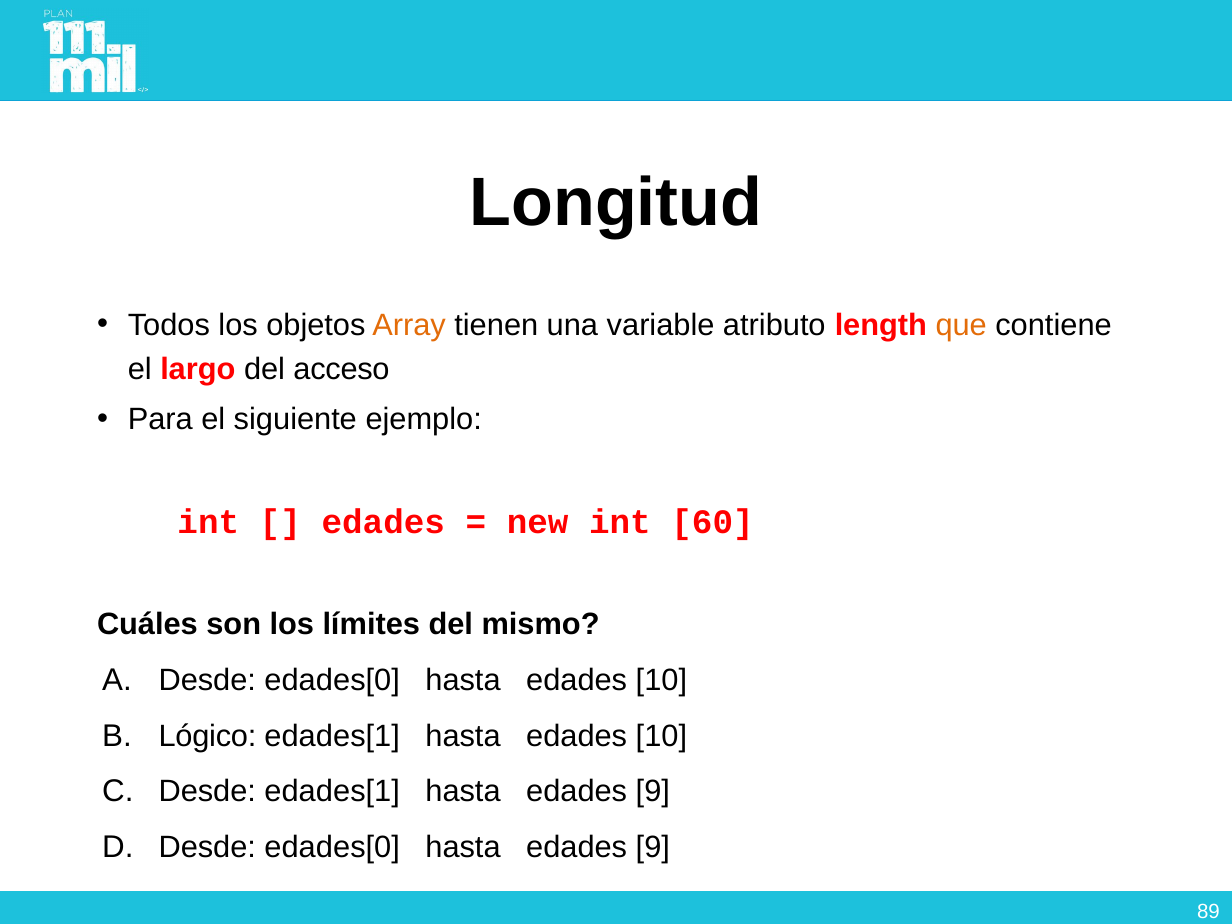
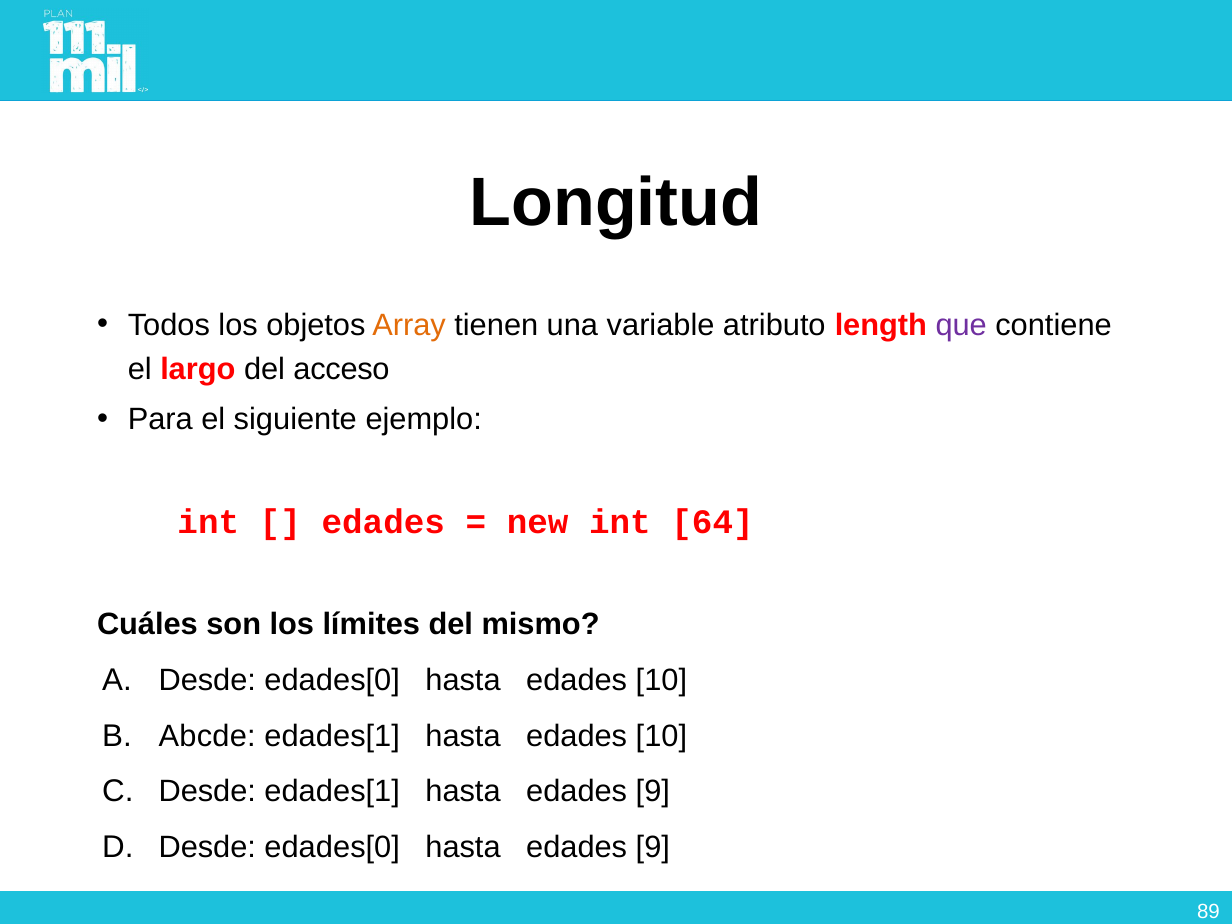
que colour: orange -> purple
60: 60 -> 64
Lógico: Lógico -> Abcde
